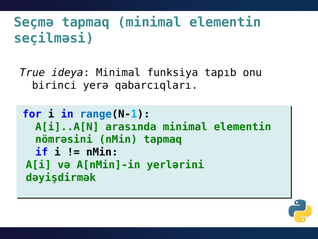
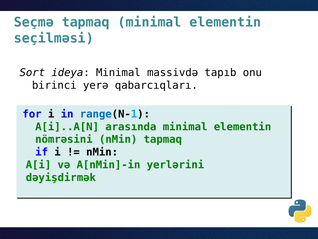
True: True -> Sort
funksiya: funksiya -> massivdə
